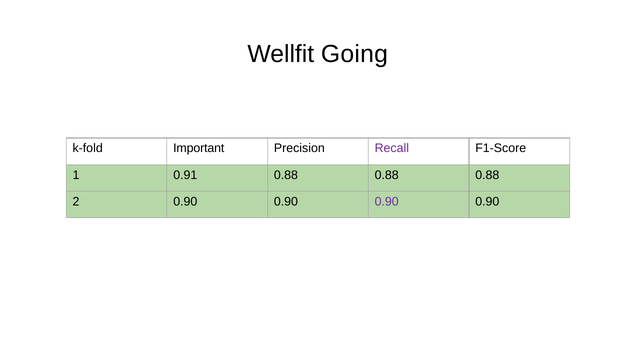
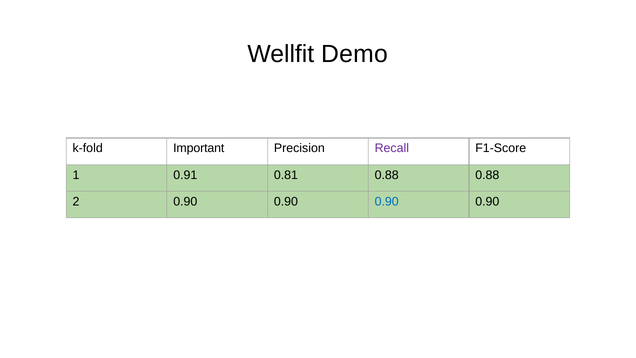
Going: Going -> Demo
0.91 0.88: 0.88 -> 0.81
0.90 at (387, 201) colour: purple -> blue
